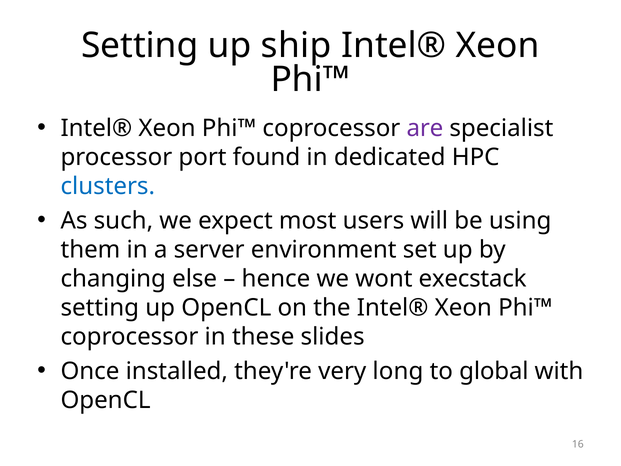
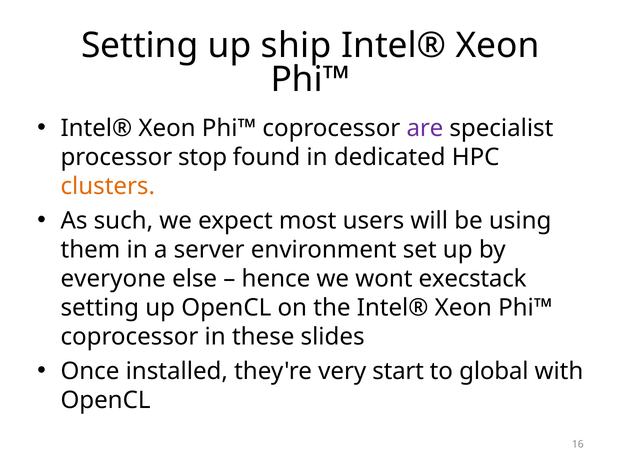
port: port -> stop
clusters colour: blue -> orange
changing: changing -> everyone
long: long -> start
